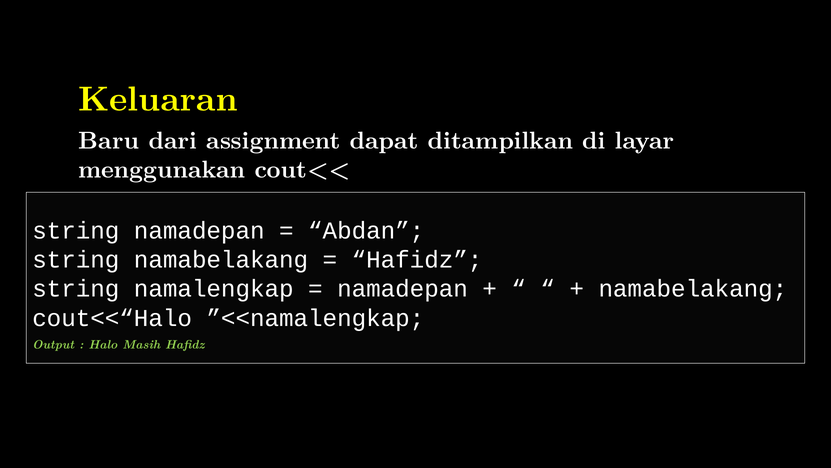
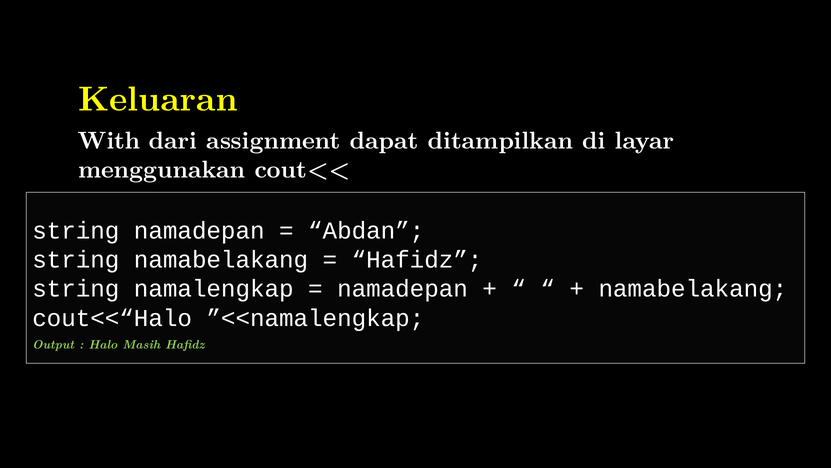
Baru: Baru -> With
